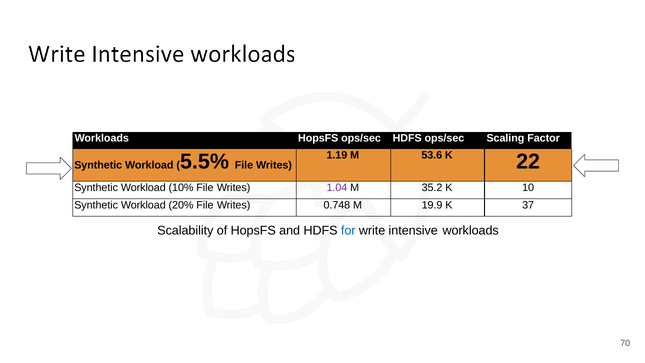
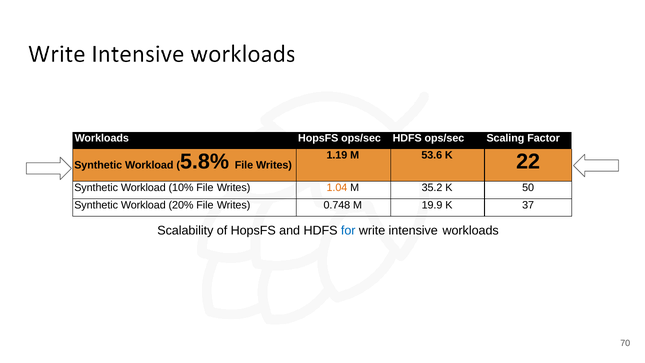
5.5%: 5.5% -> 5.8%
1.04 colour: purple -> orange
10: 10 -> 50
